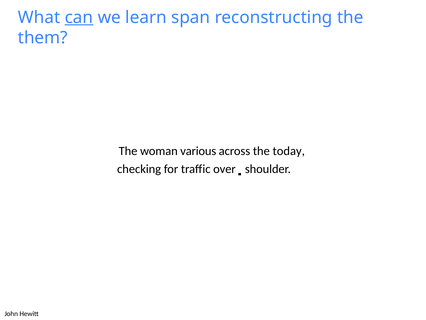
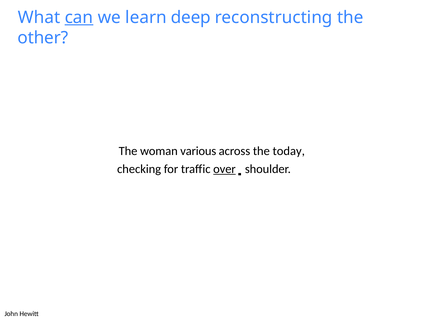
span: span -> deep
them: them -> other
over underline: none -> present
